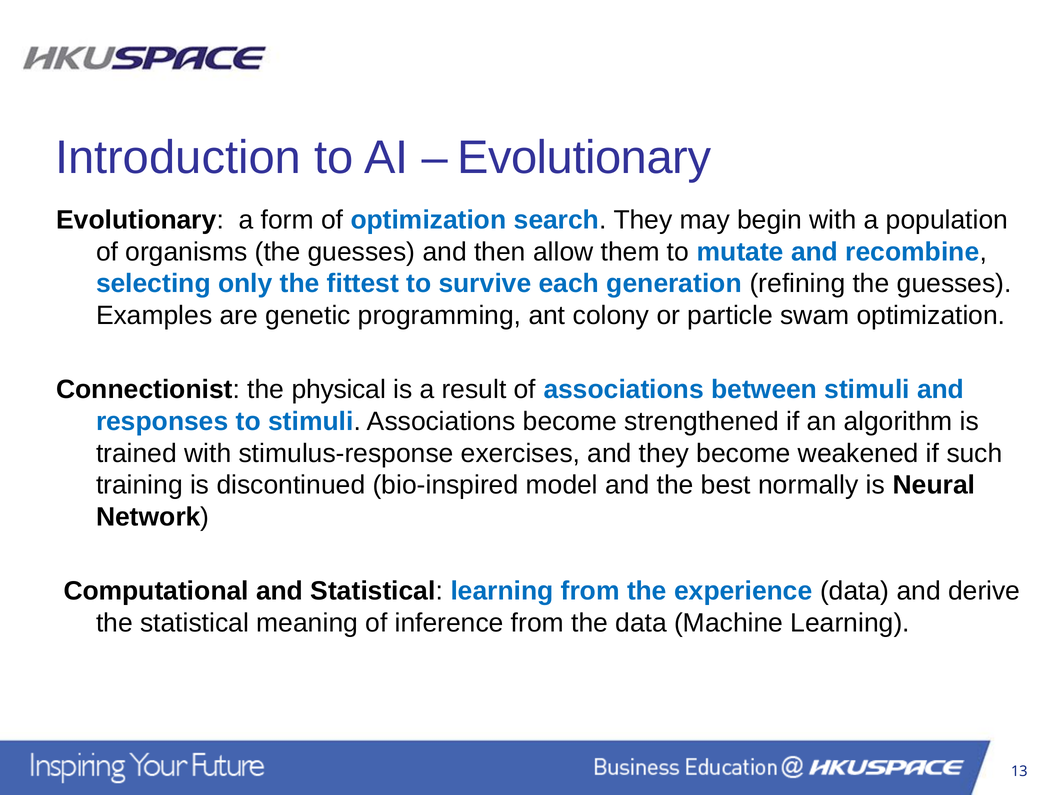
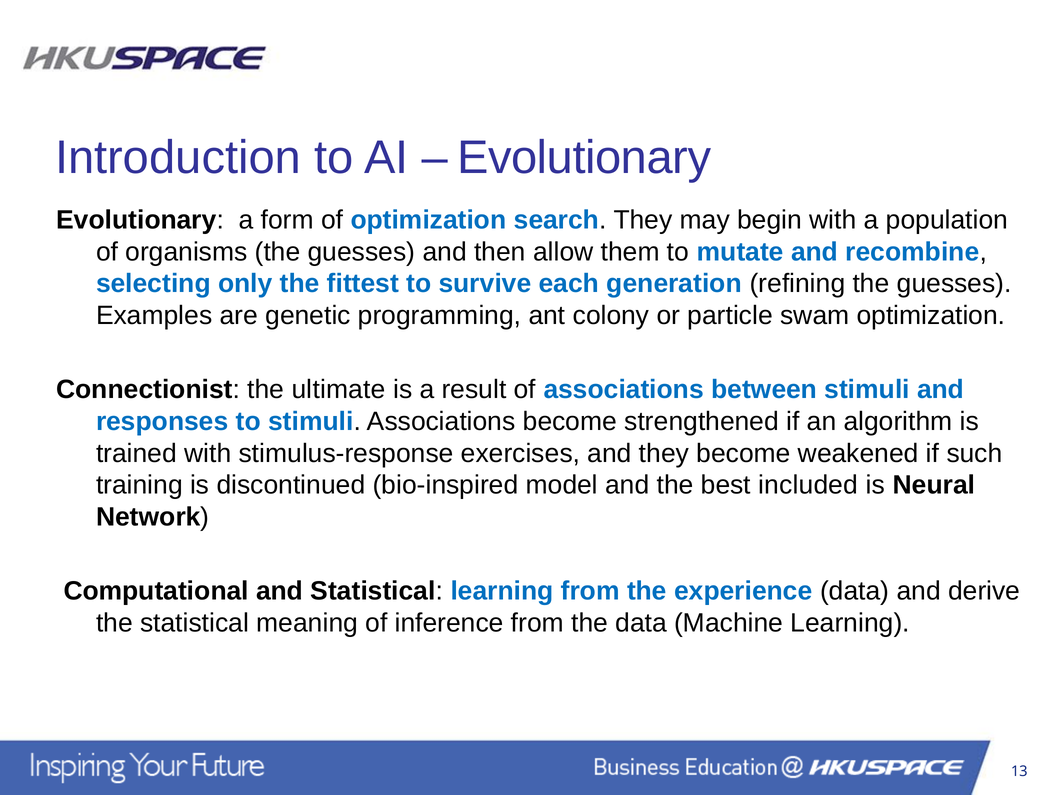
physical: physical -> ultimate
normally: normally -> included
